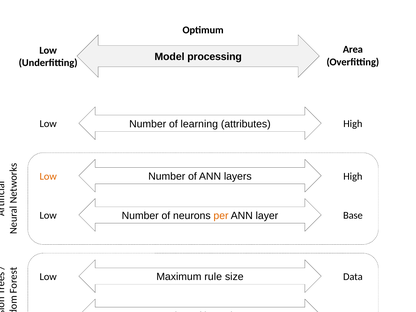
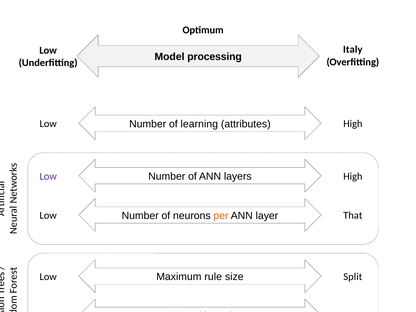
Area: Area -> Italy
Low at (48, 176) colour: orange -> purple
Base: Base -> That
Data: Data -> Split
